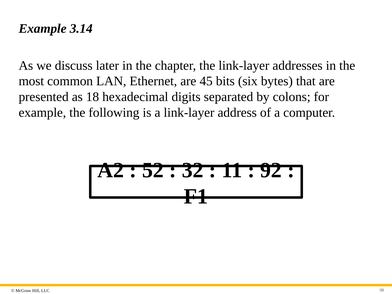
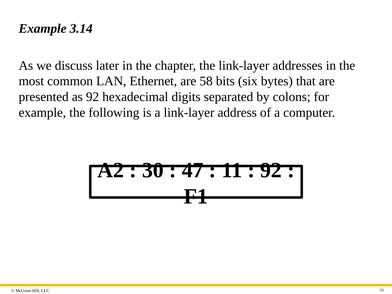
45: 45 -> 58
as 18: 18 -> 92
52: 52 -> 30
32: 32 -> 47
